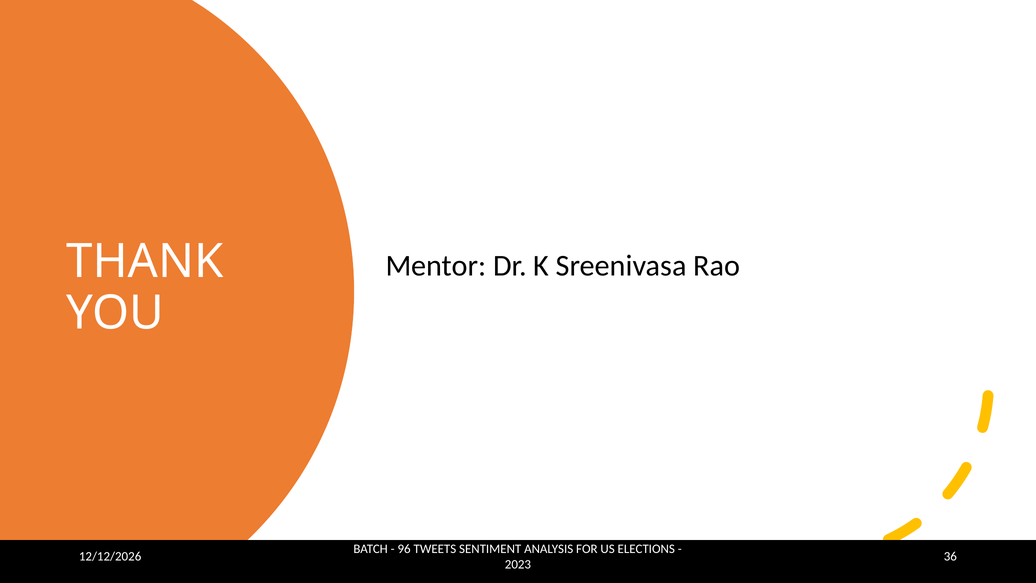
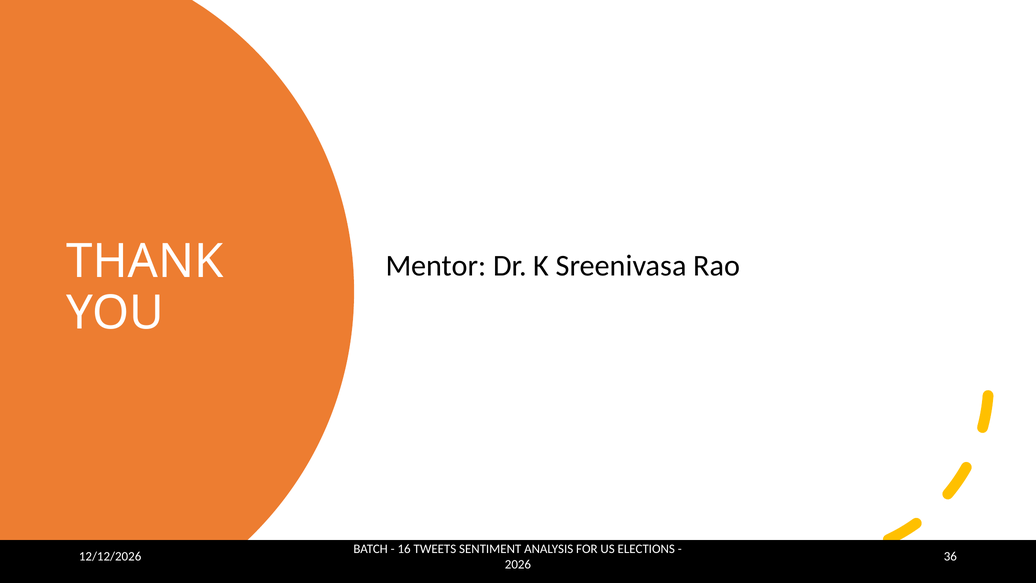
96: 96 -> 16
2023: 2023 -> 2026
